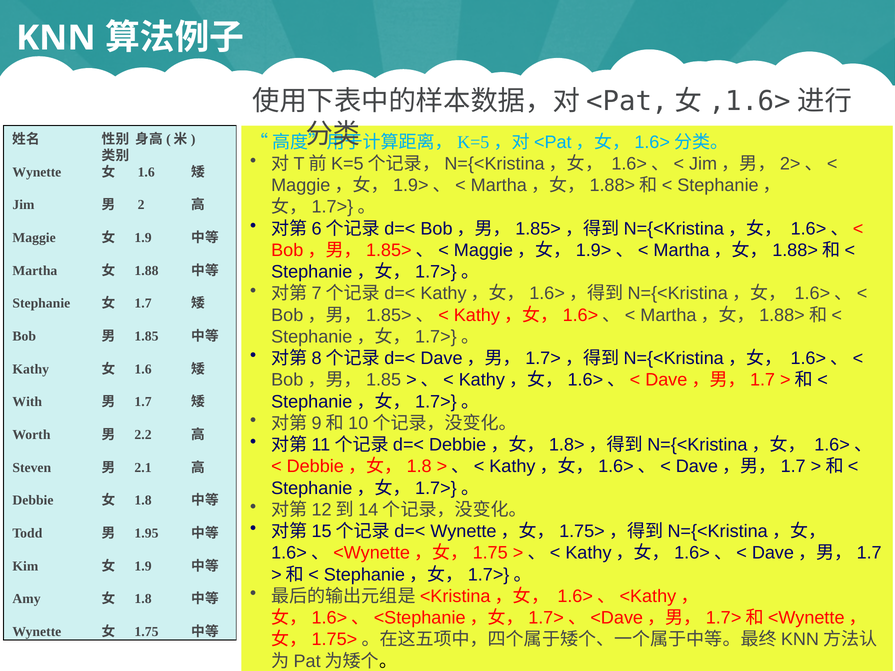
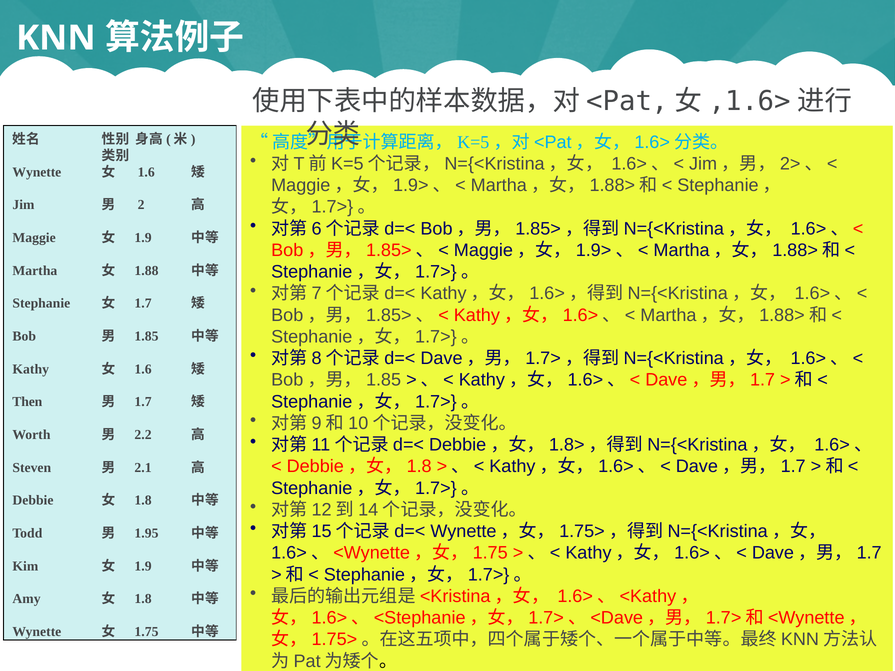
With: With -> Then
